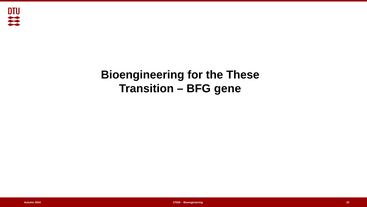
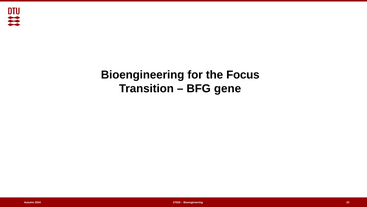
These: These -> Focus
